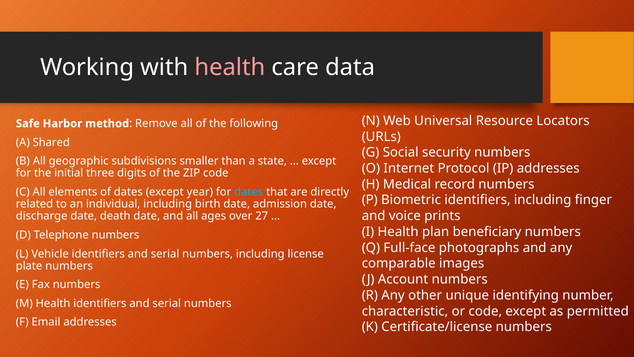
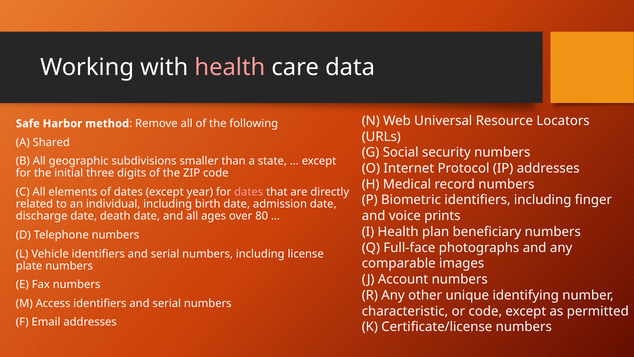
dates at (249, 192) colour: light blue -> pink
27: 27 -> 80
M Health: Health -> Access
